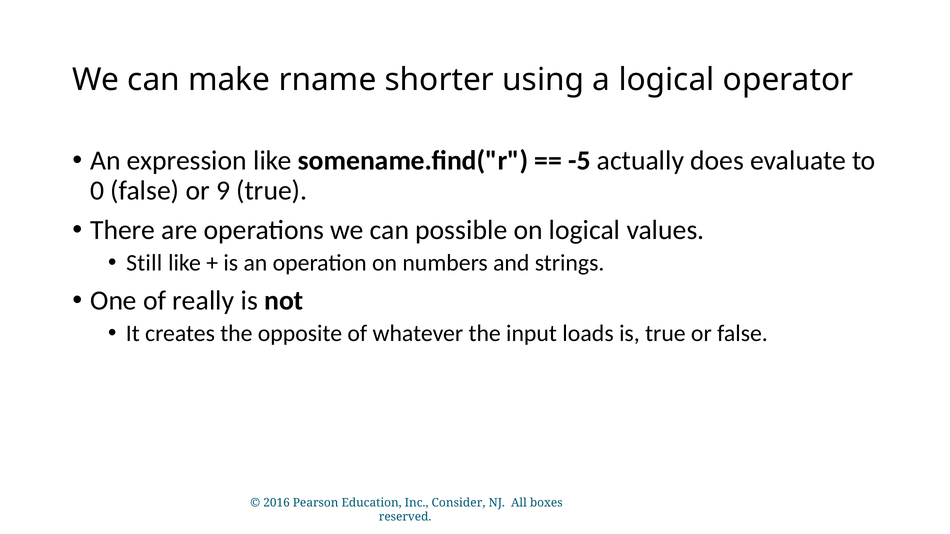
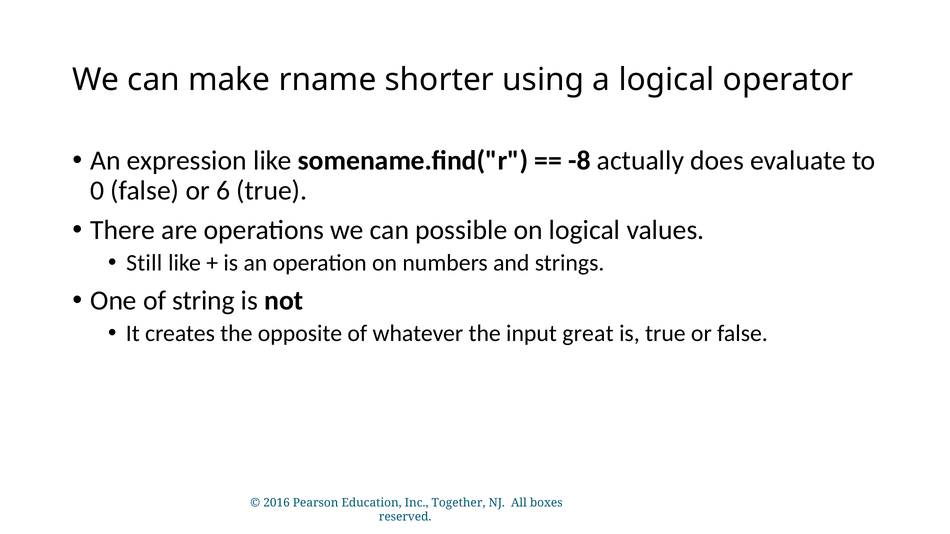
-5: -5 -> -8
9: 9 -> 6
really: really -> string
loads: loads -> great
Consider: Consider -> Together
